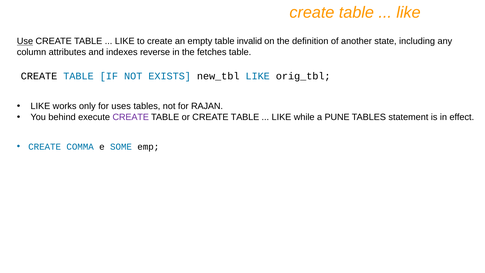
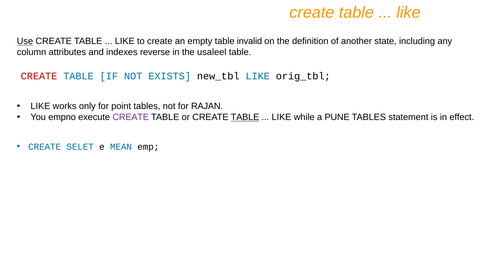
fetches: fetches -> usaleel
CREATE at (39, 76) colour: black -> red
uses: uses -> point
behind: behind -> empno
TABLE at (245, 117) underline: none -> present
COMMA: COMMA -> SELET
SOME: SOME -> MEAN
